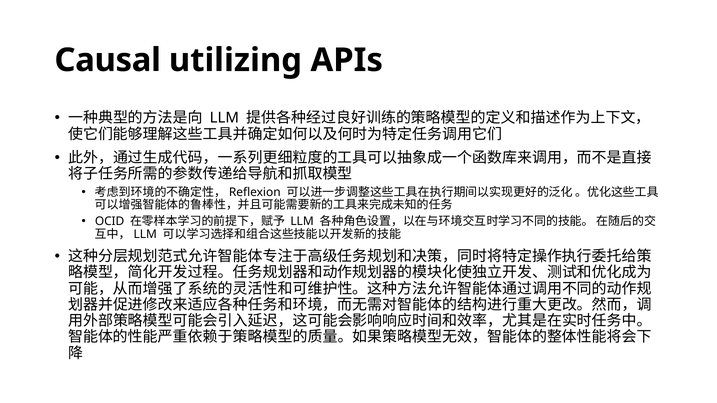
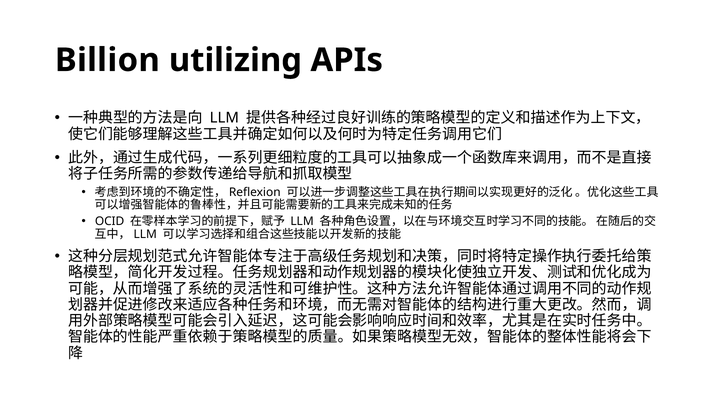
Causal: Causal -> Billion
